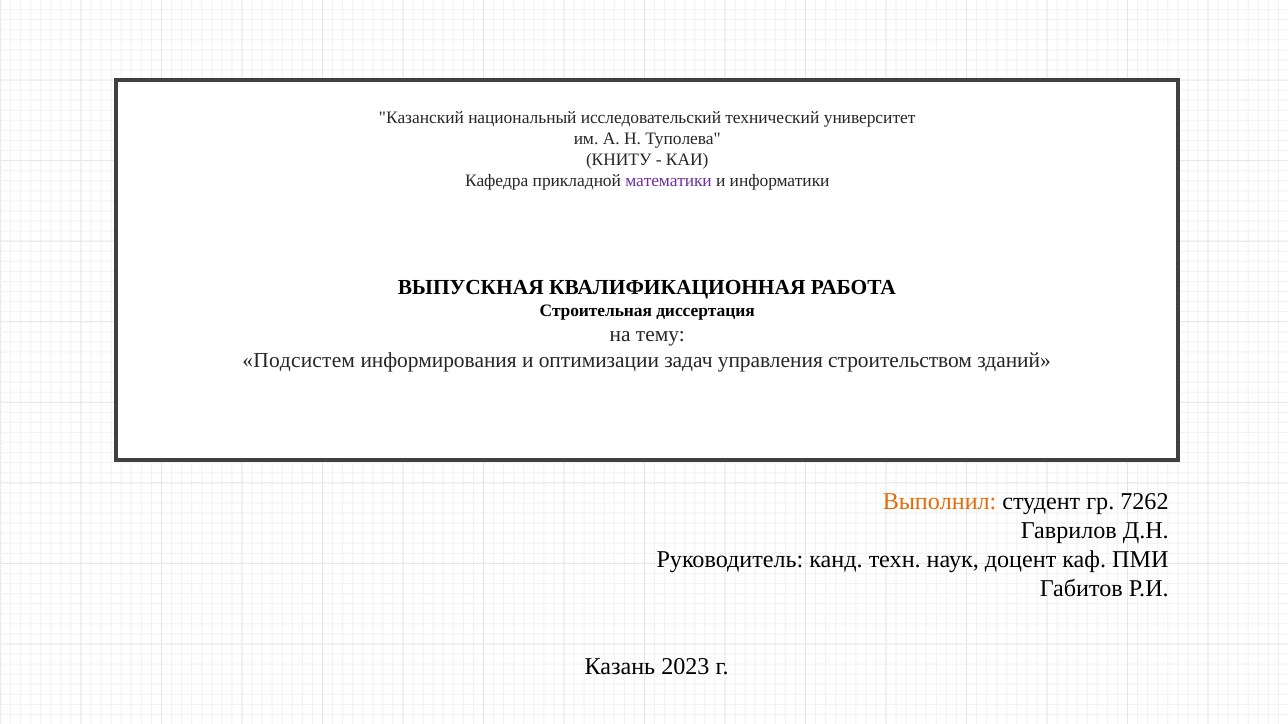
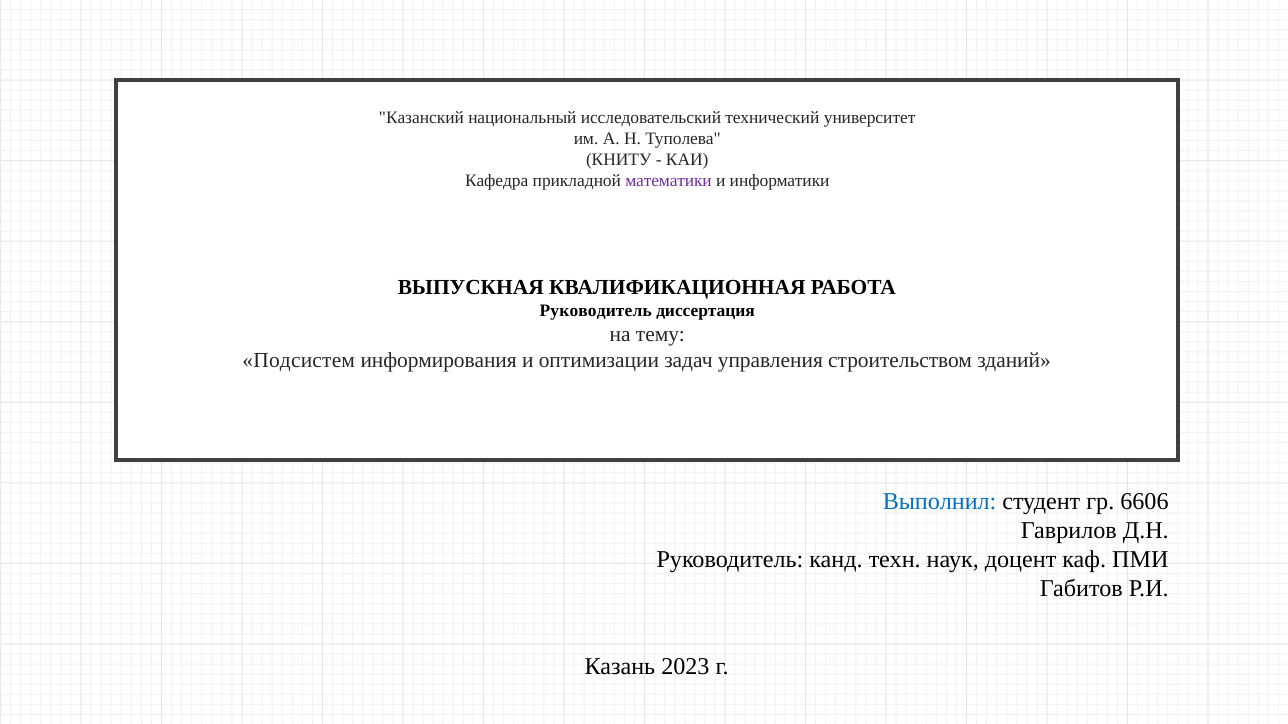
Строительная at (596, 311): Строительная -> Руководитель
Выполнил colour: orange -> blue
7262: 7262 -> 6606
